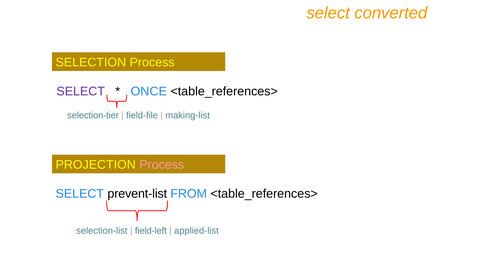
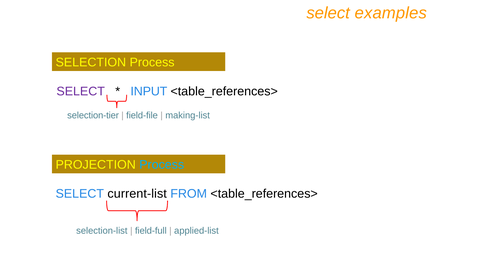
converted: converted -> examples
ONCE: ONCE -> INPUT
Process at (162, 165) colour: pink -> light blue
prevent-list: prevent-list -> current-list
field-left: field-left -> field-full
